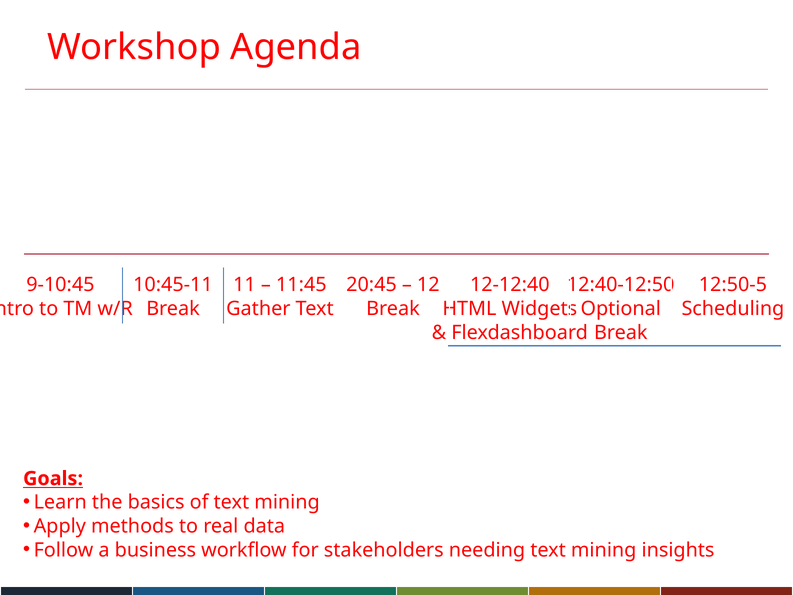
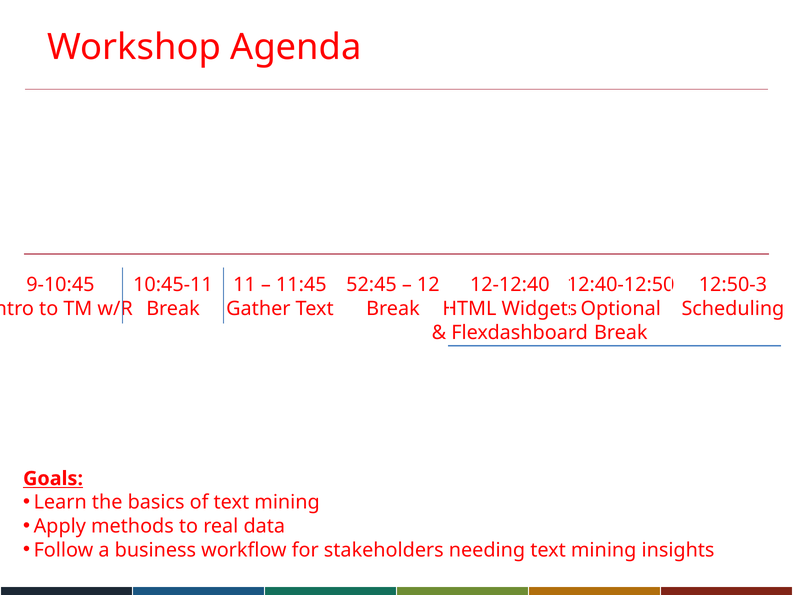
20:45: 20:45 -> 52:45
12:50-5: 12:50-5 -> 12:50-3
